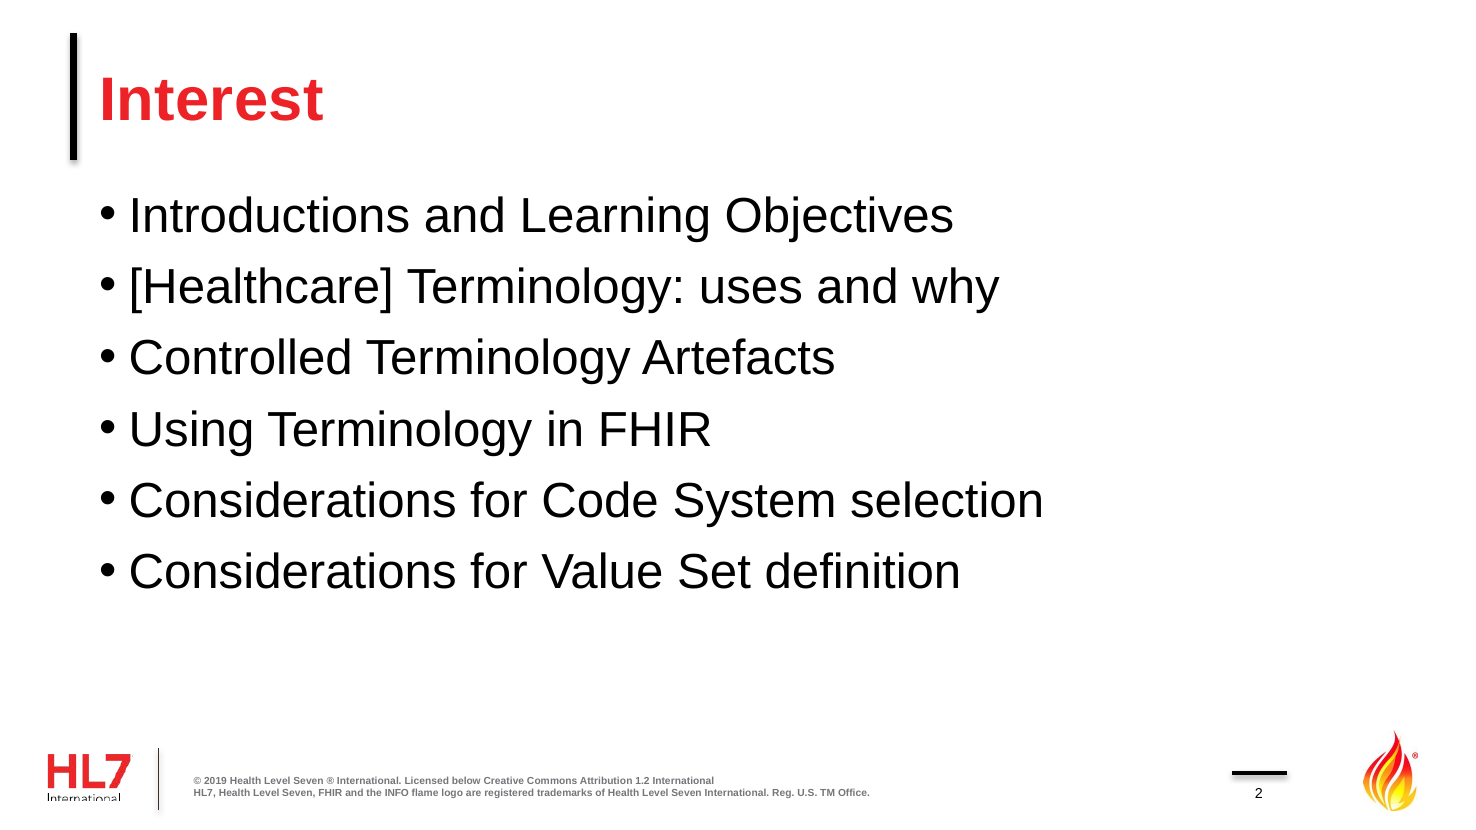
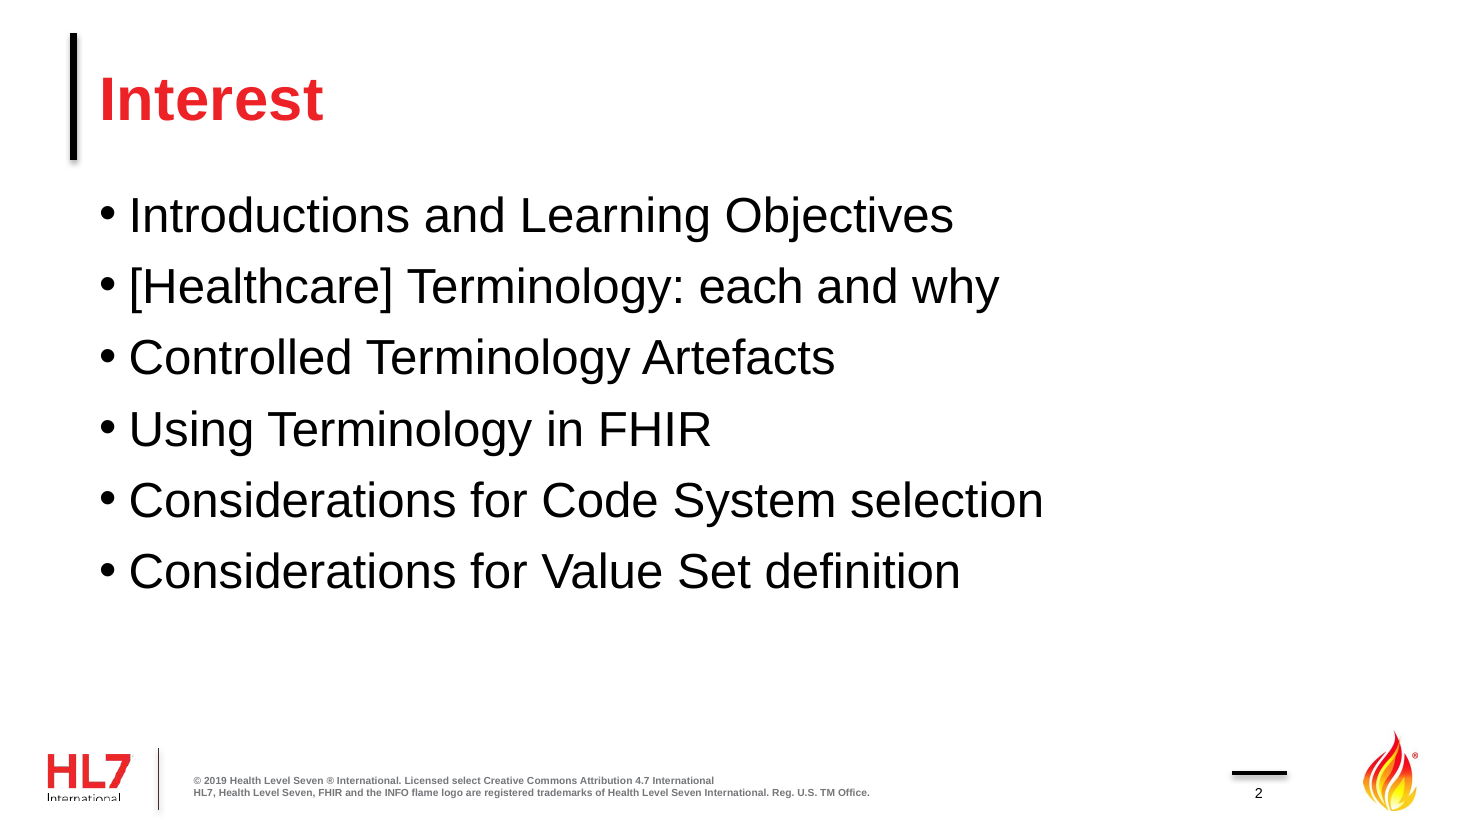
uses: uses -> each
below: below -> select
1.2: 1.2 -> 4.7
